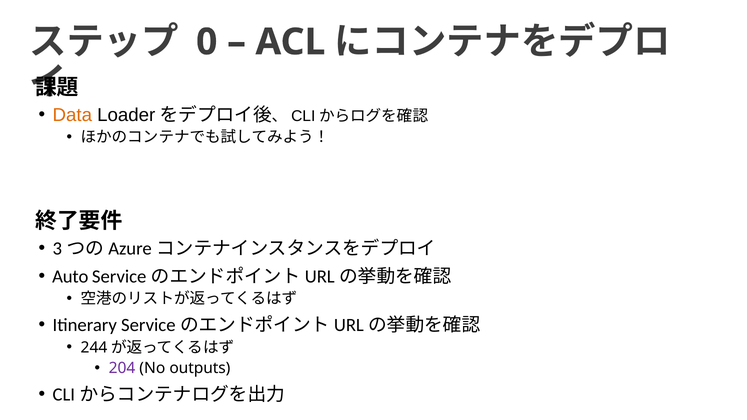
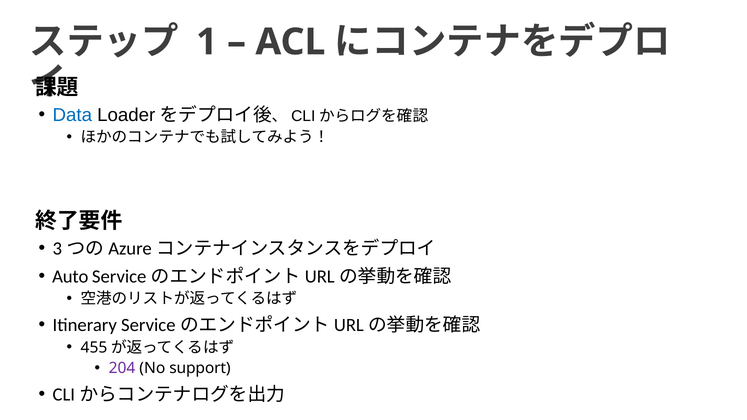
0: 0 -> 1
Data colour: orange -> blue
244: 244 -> 455
outputs: outputs -> support
